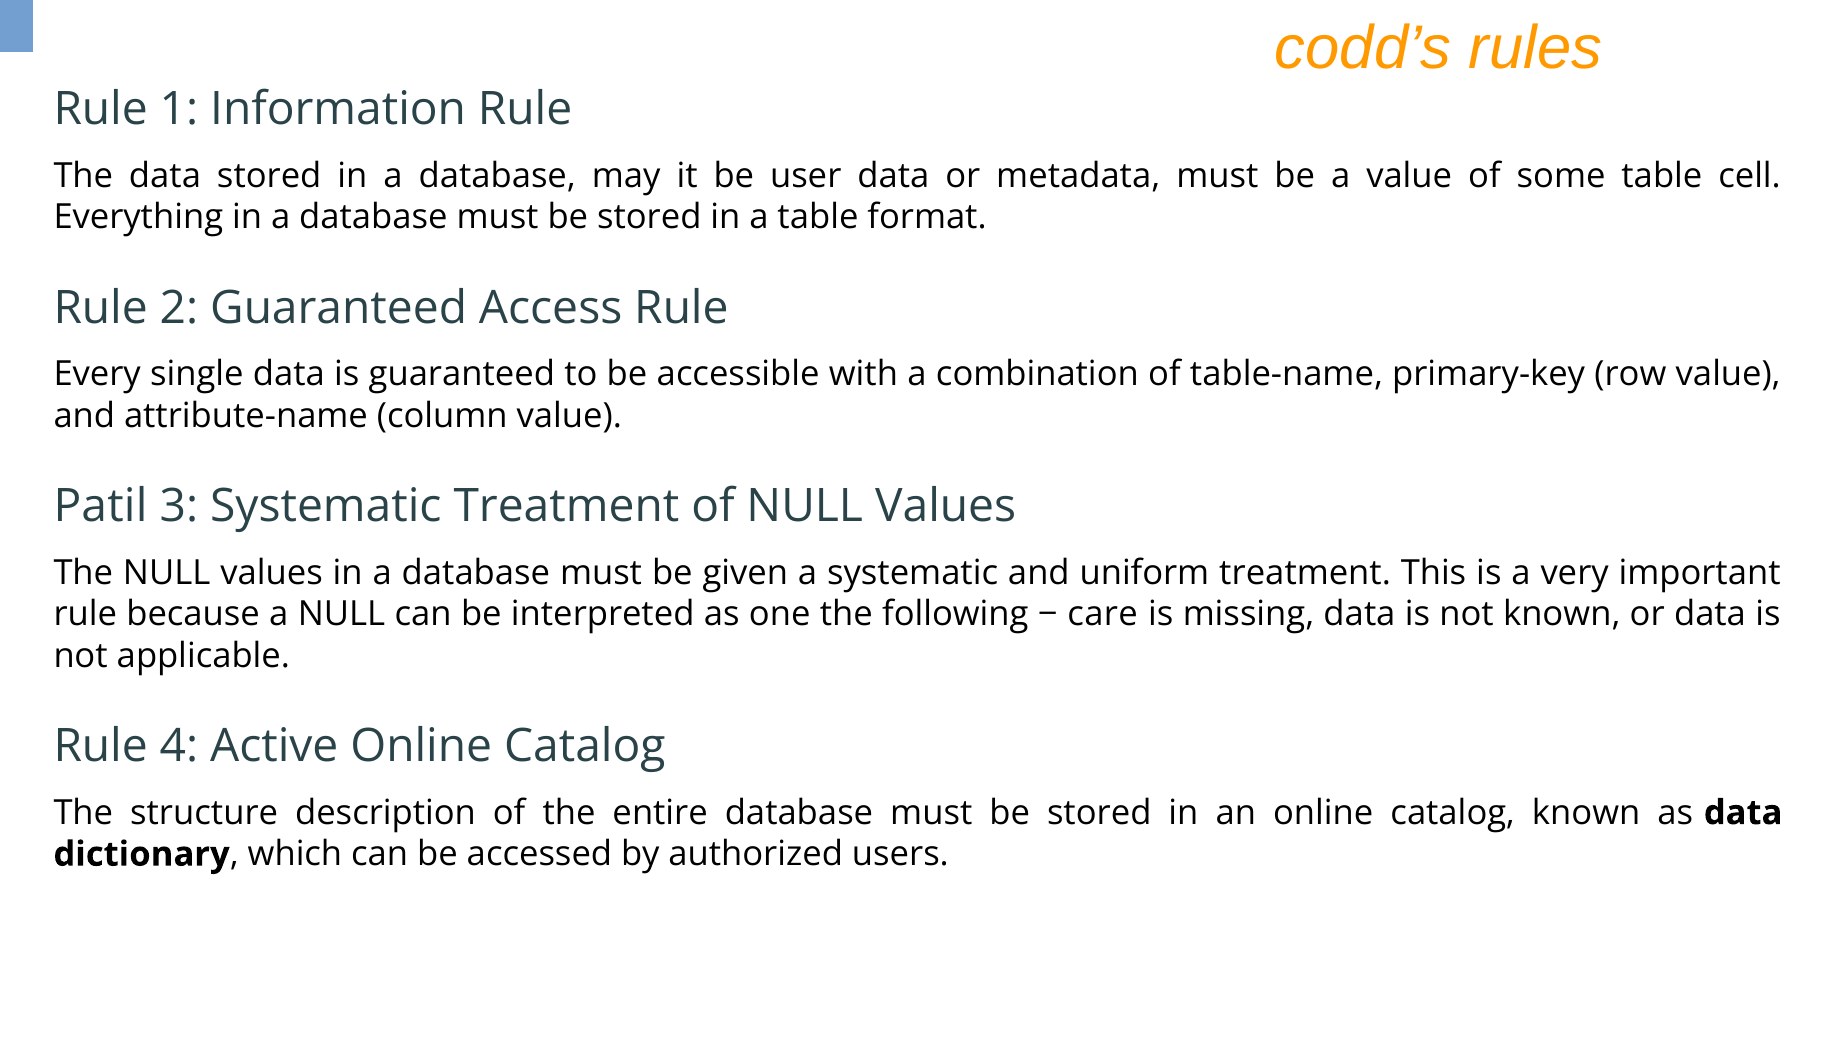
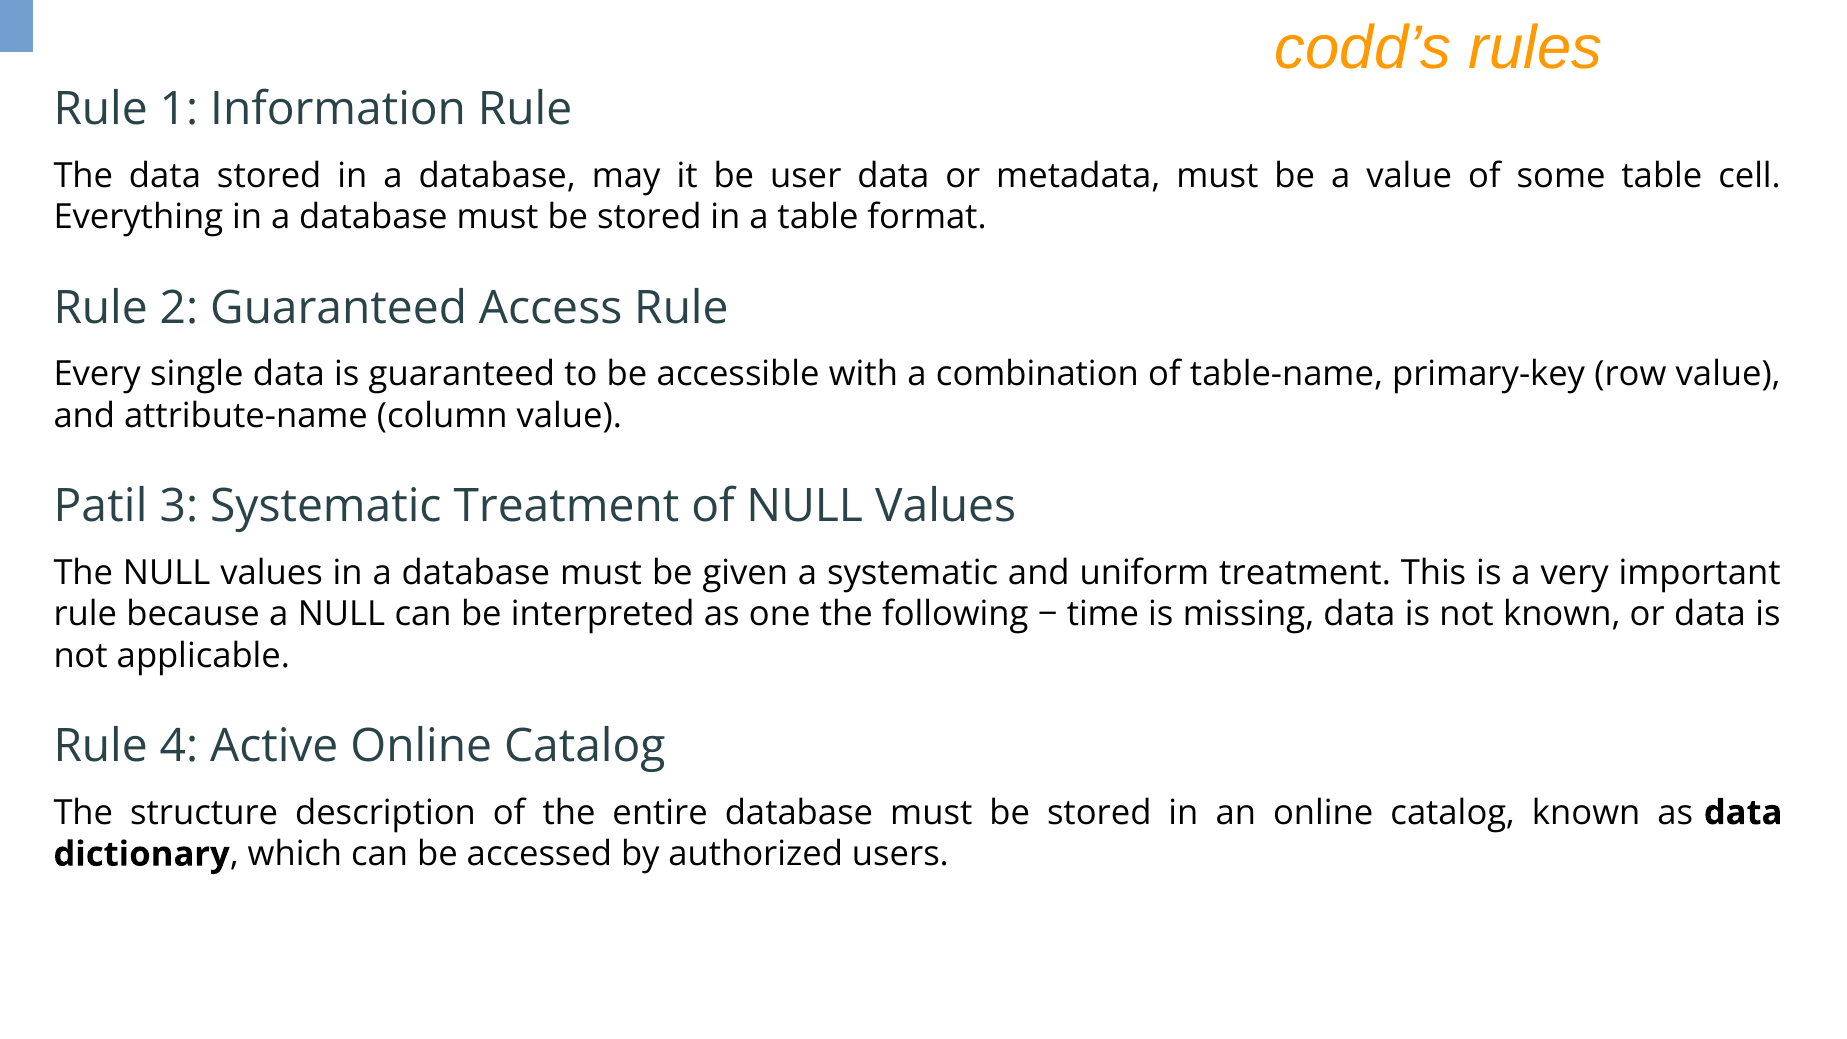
care: care -> time
